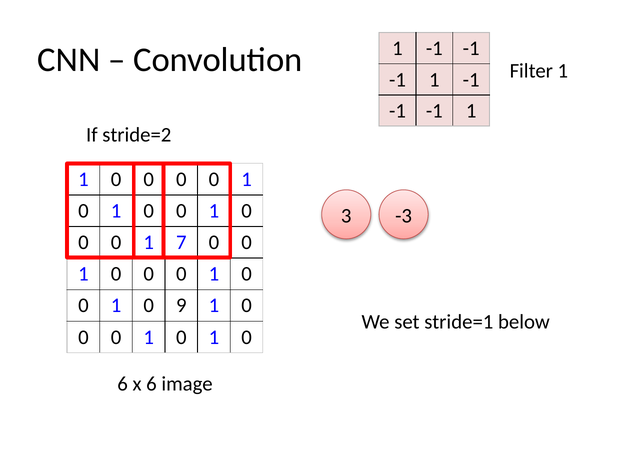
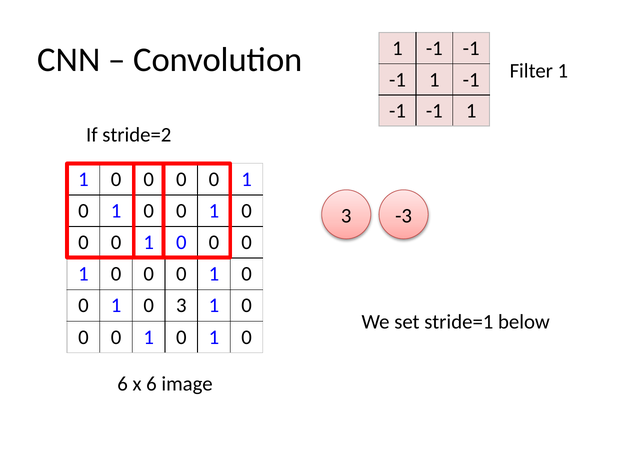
7 at (181, 243): 7 -> 0
0 9: 9 -> 3
